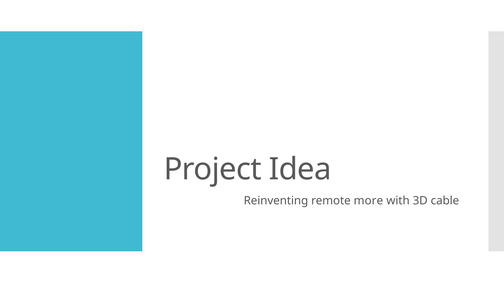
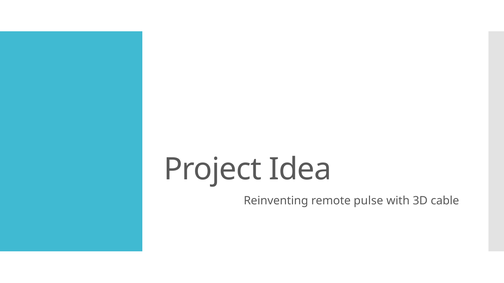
more: more -> pulse
